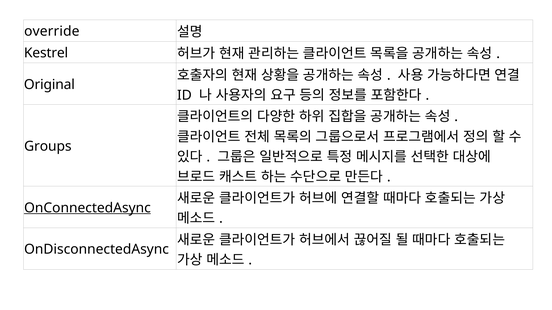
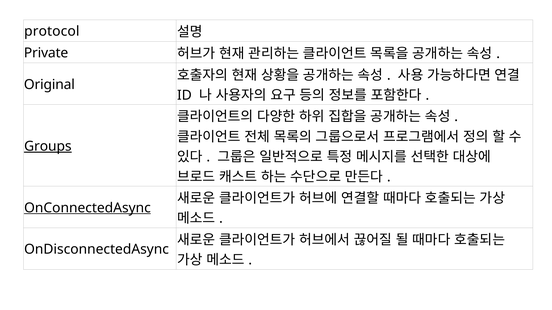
override: override -> protocol
Kestrel: Kestrel -> Private
Groups underline: none -> present
